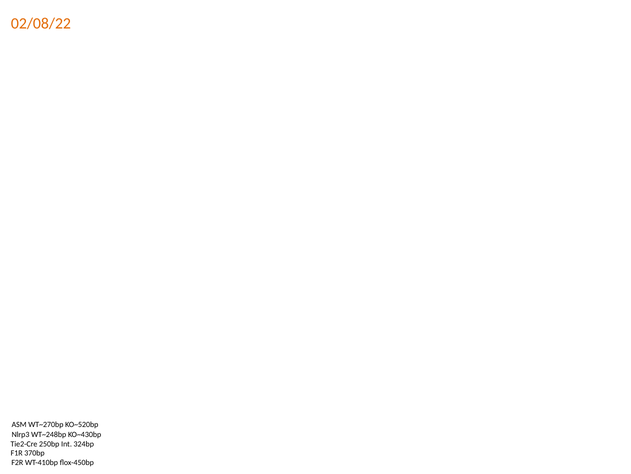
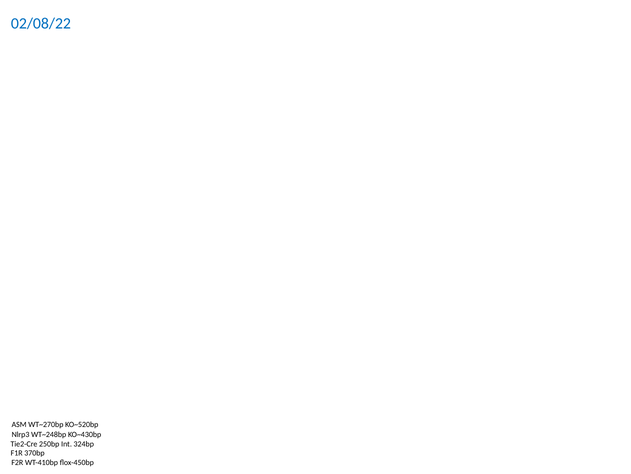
02/08/22 colour: orange -> blue
